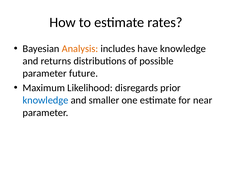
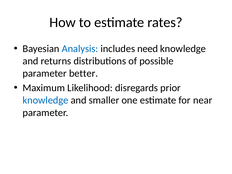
Analysis colour: orange -> blue
have: have -> need
future: future -> better
